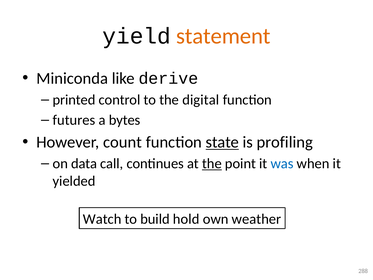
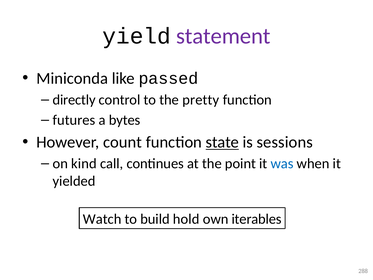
statement colour: orange -> purple
derive: derive -> passed
printed: printed -> directly
digital: digital -> pretty
profiling: profiling -> sessions
data: data -> kind
the at (212, 164) underline: present -> none
weather: weather -> iterables
